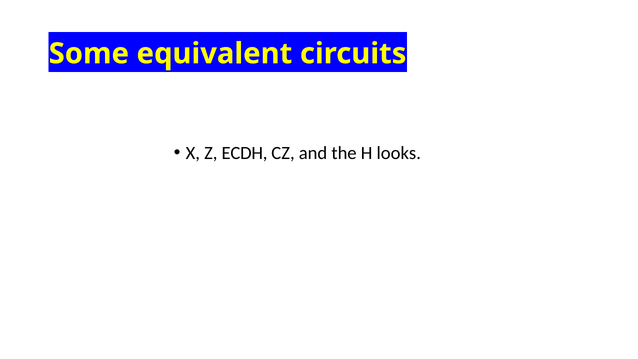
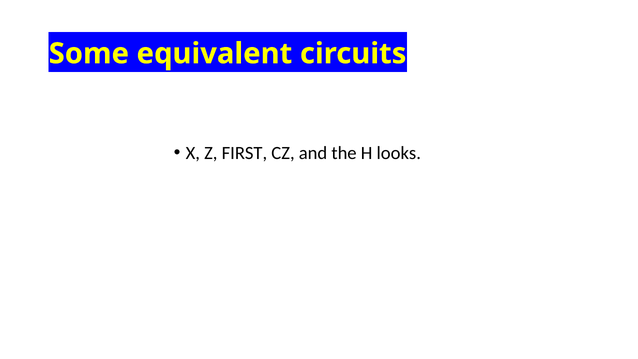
ECDH: ECDH -> FIRST
